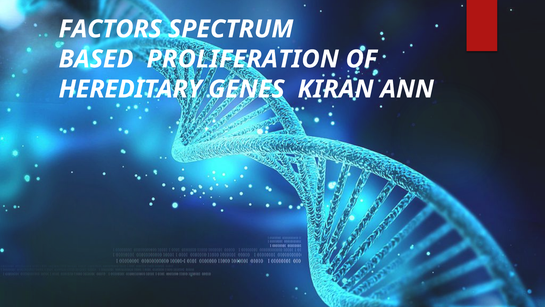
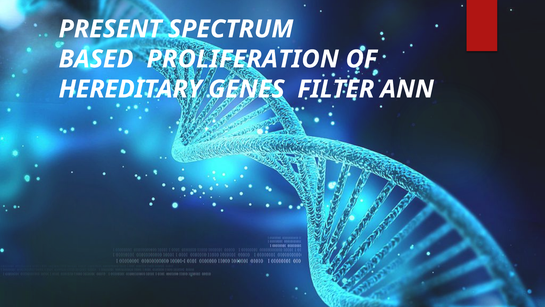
FACTORS: FACTORS -> PRESENT
KIRAN: KIRAN -> FILTER
